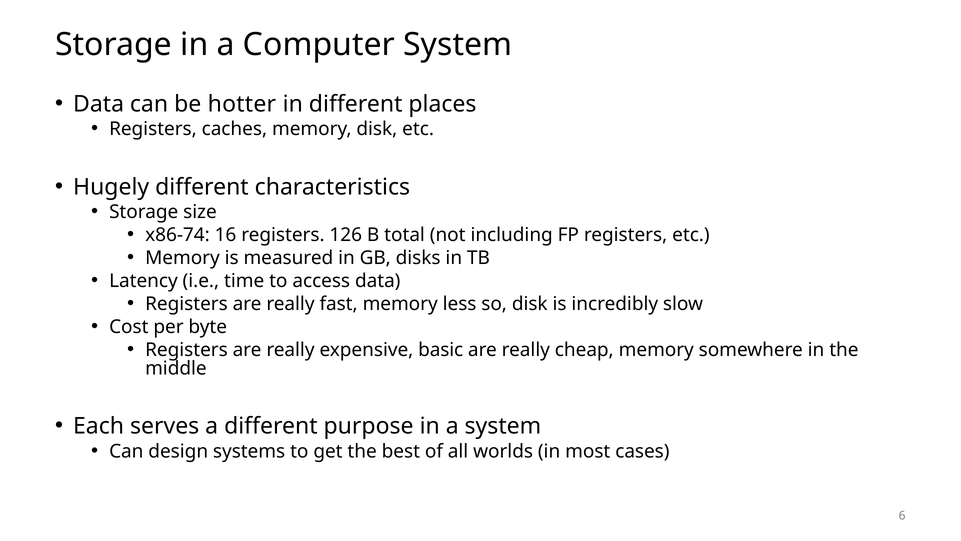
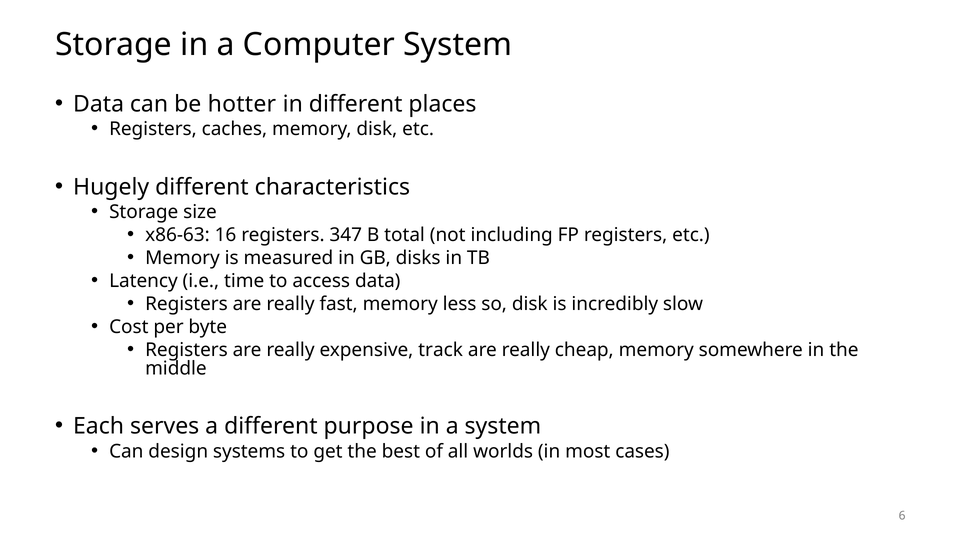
x86-74: x86-74 -> x86-63
126: 126 -> 347
basic: basic -> track
